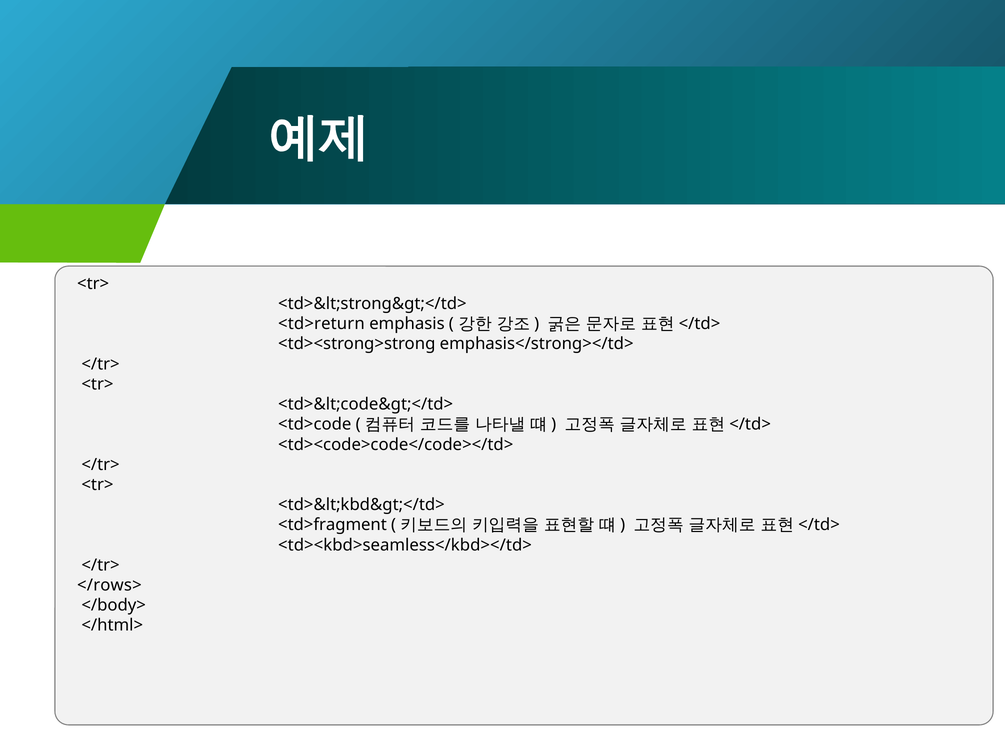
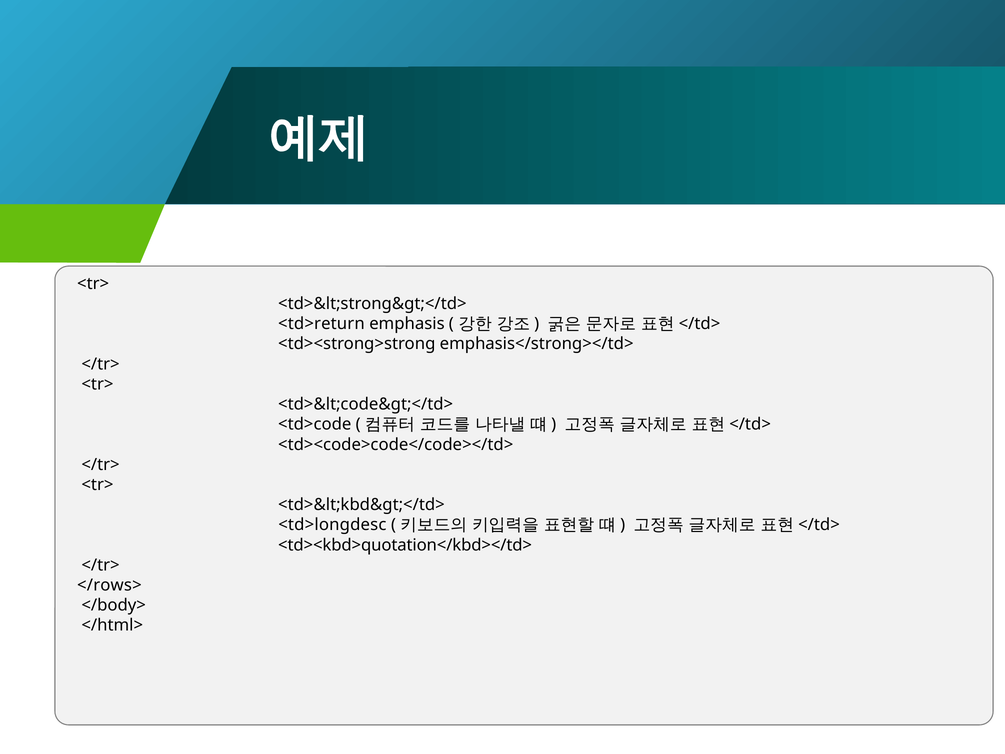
<td>fragment: <td>fragment -> <td>longdesc
<td><kbd>seamless</kbd></td>: <td><kbd>seamless</kbd></td> -> <td><kbd>quotation</kbd></td>
